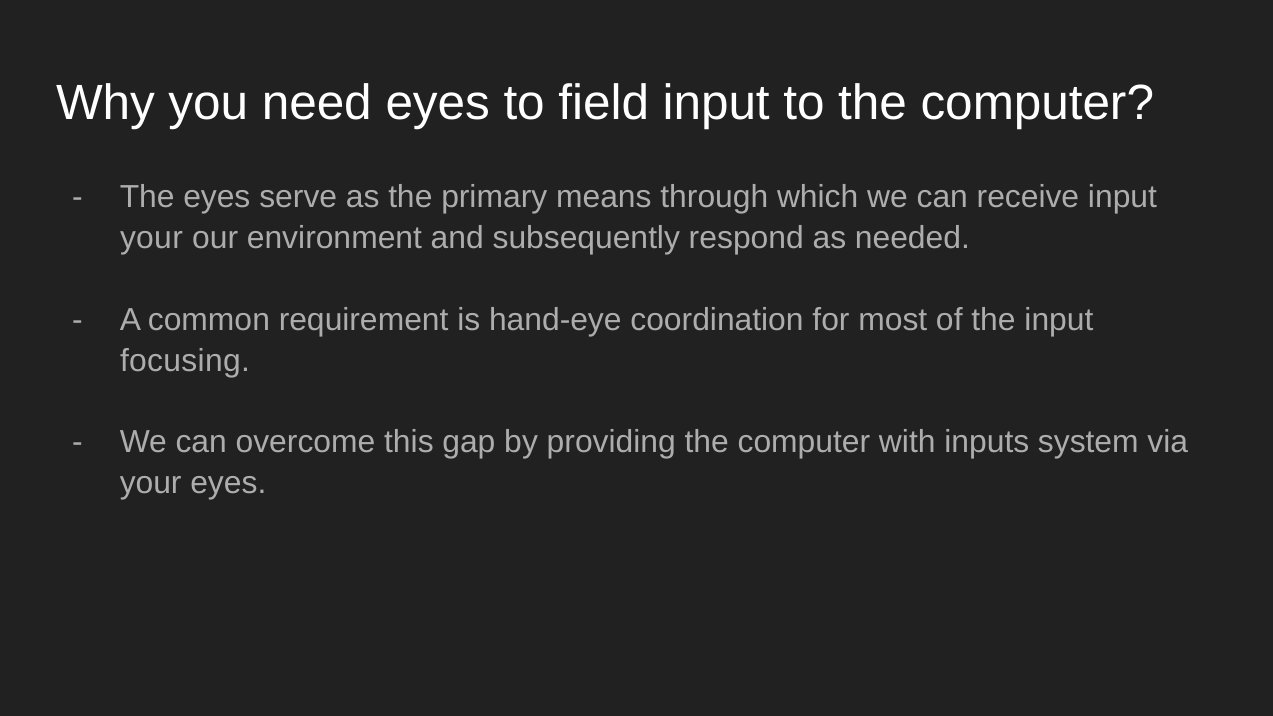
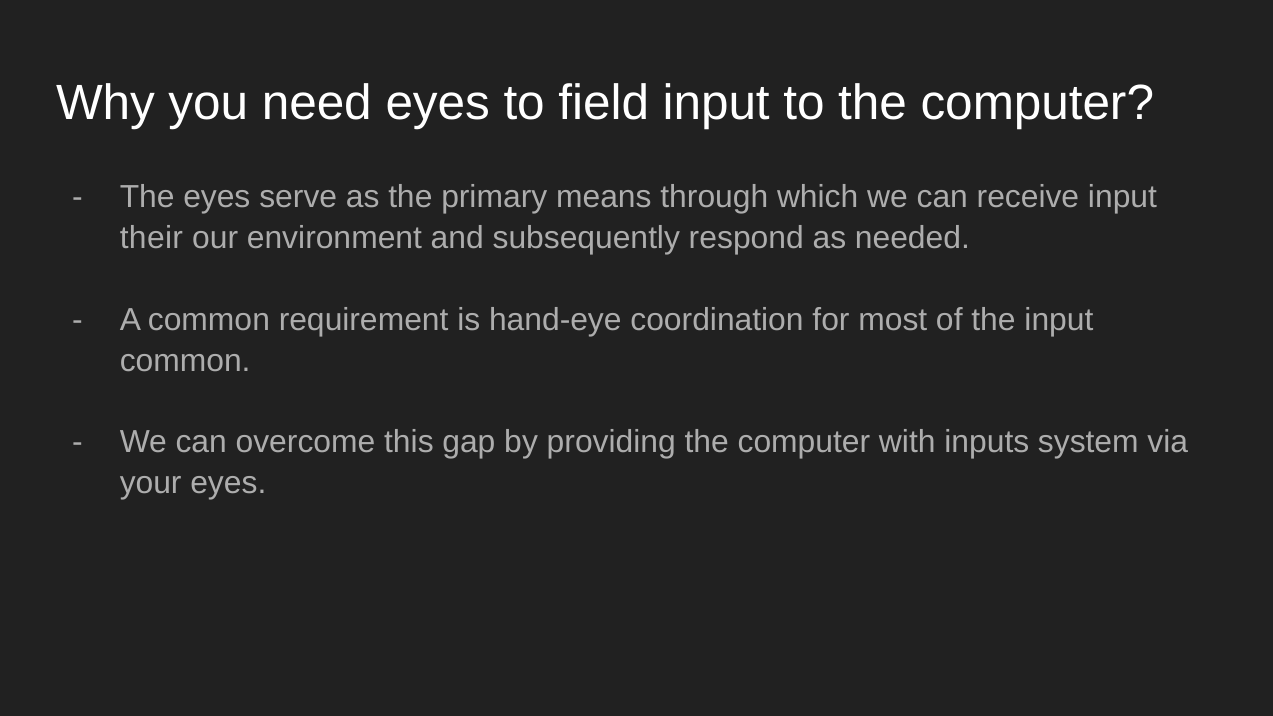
your at (151, 238): your -> their
focusing at (185, 361): focusing -> common
